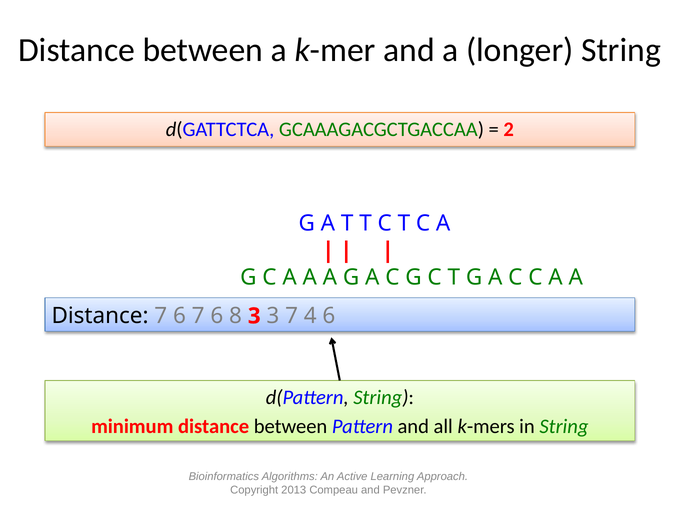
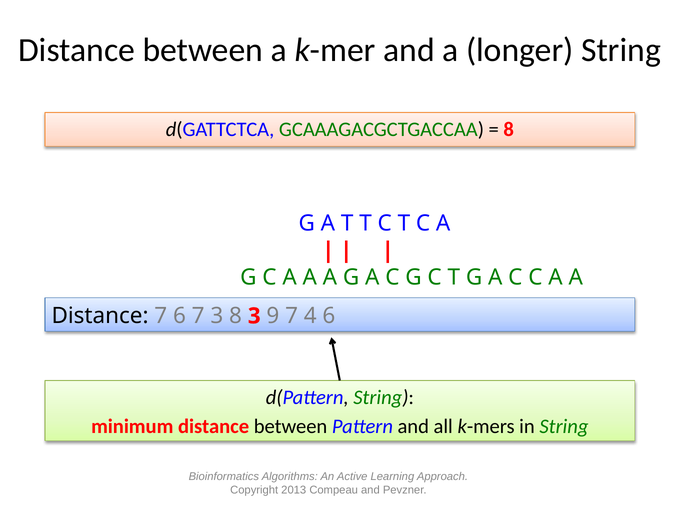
2 at (509, 129): 2 -> 8
6 7 6: 6 -> 3
3 3: 3 -> 9
